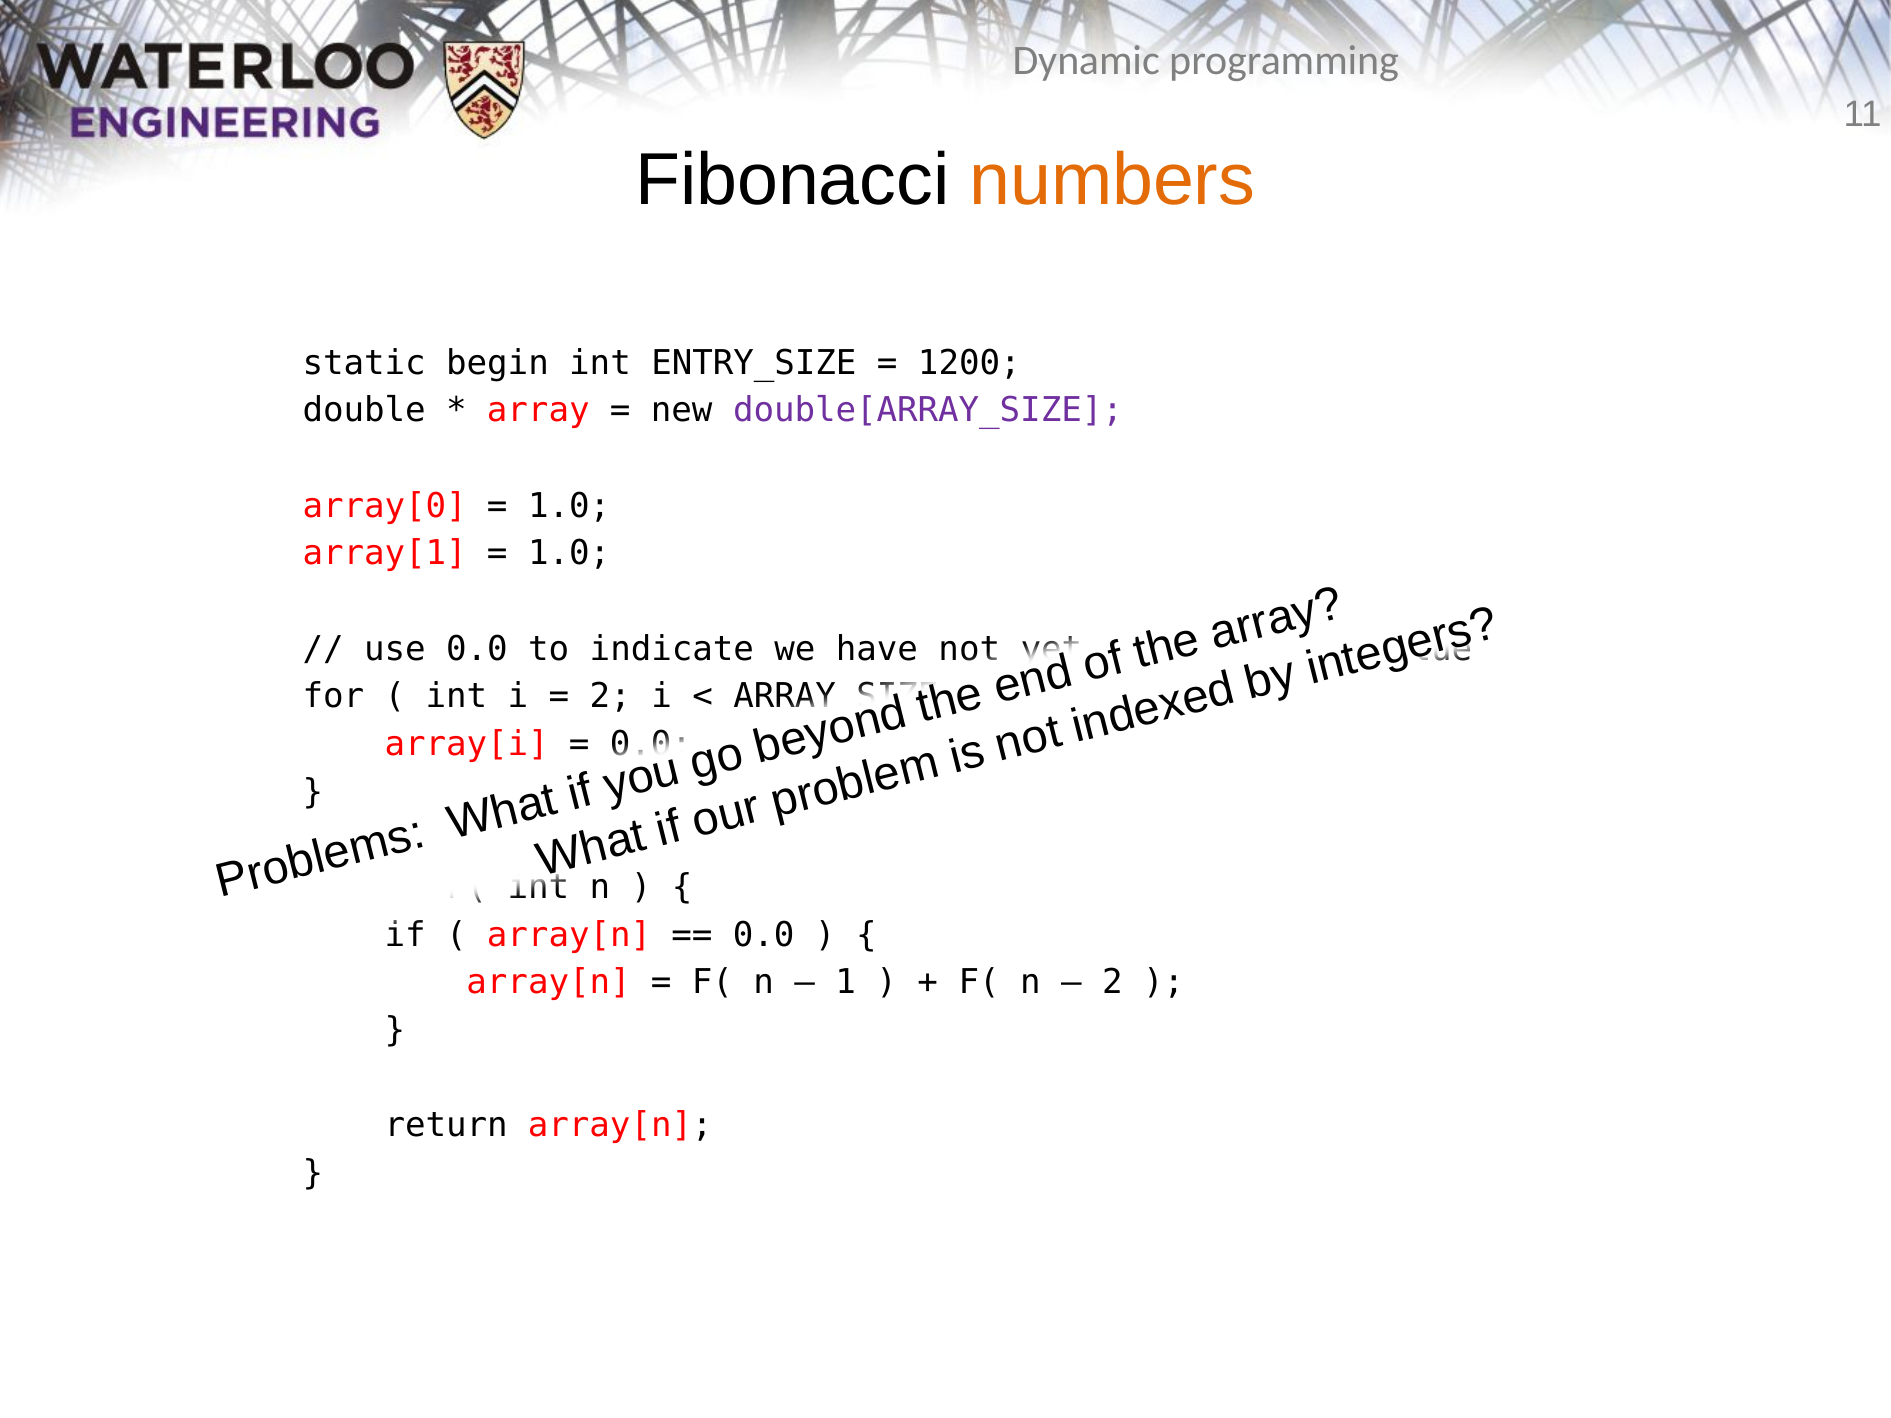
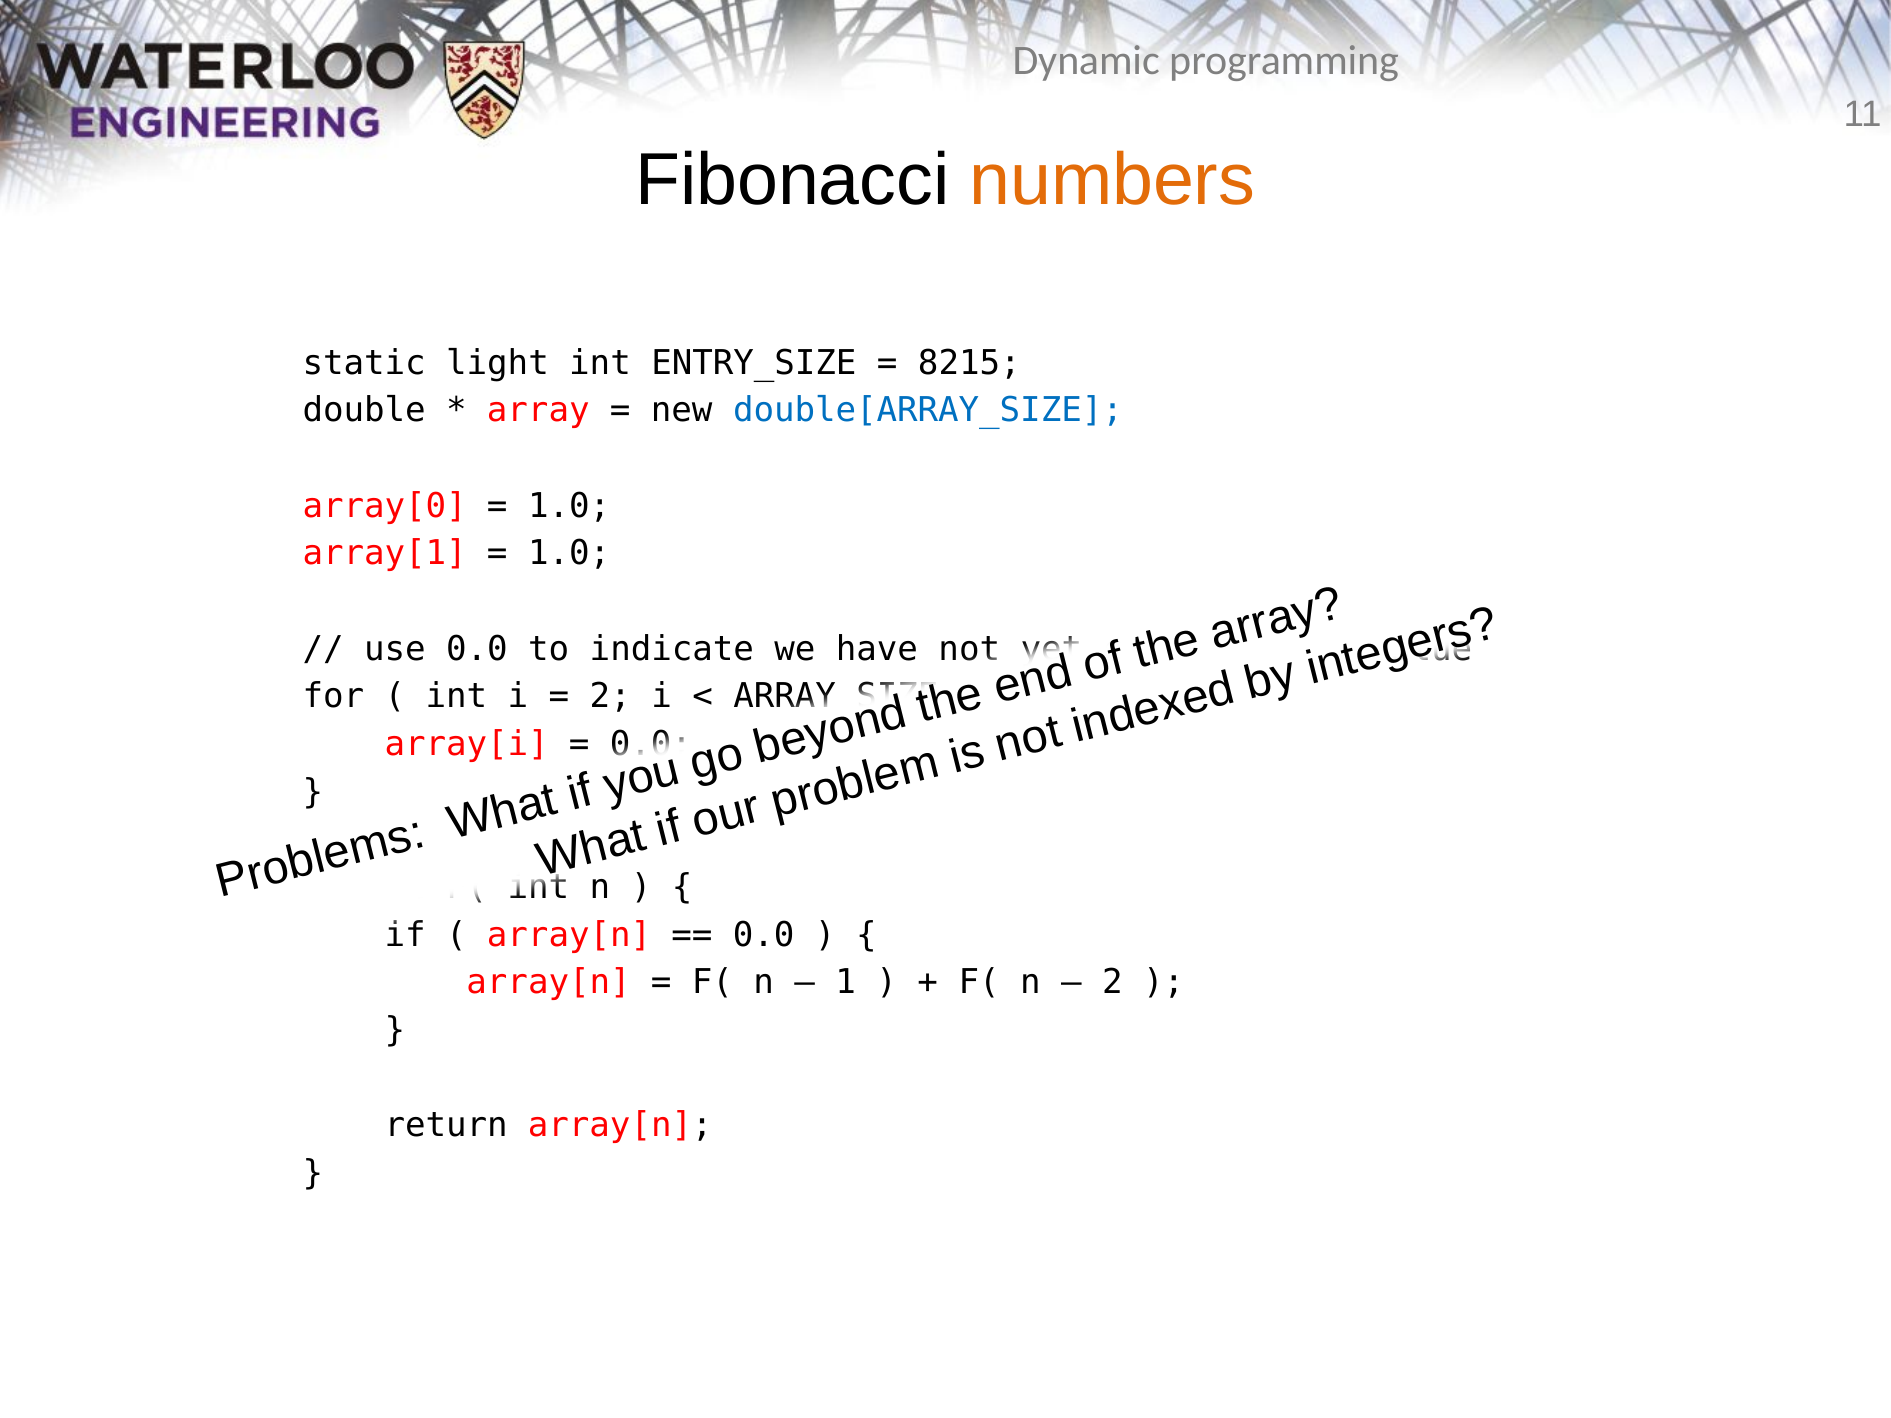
begin: begin -> light
1200: 1200 -> 8215
double[ARRAY_SIZE colour: purple -> blue
